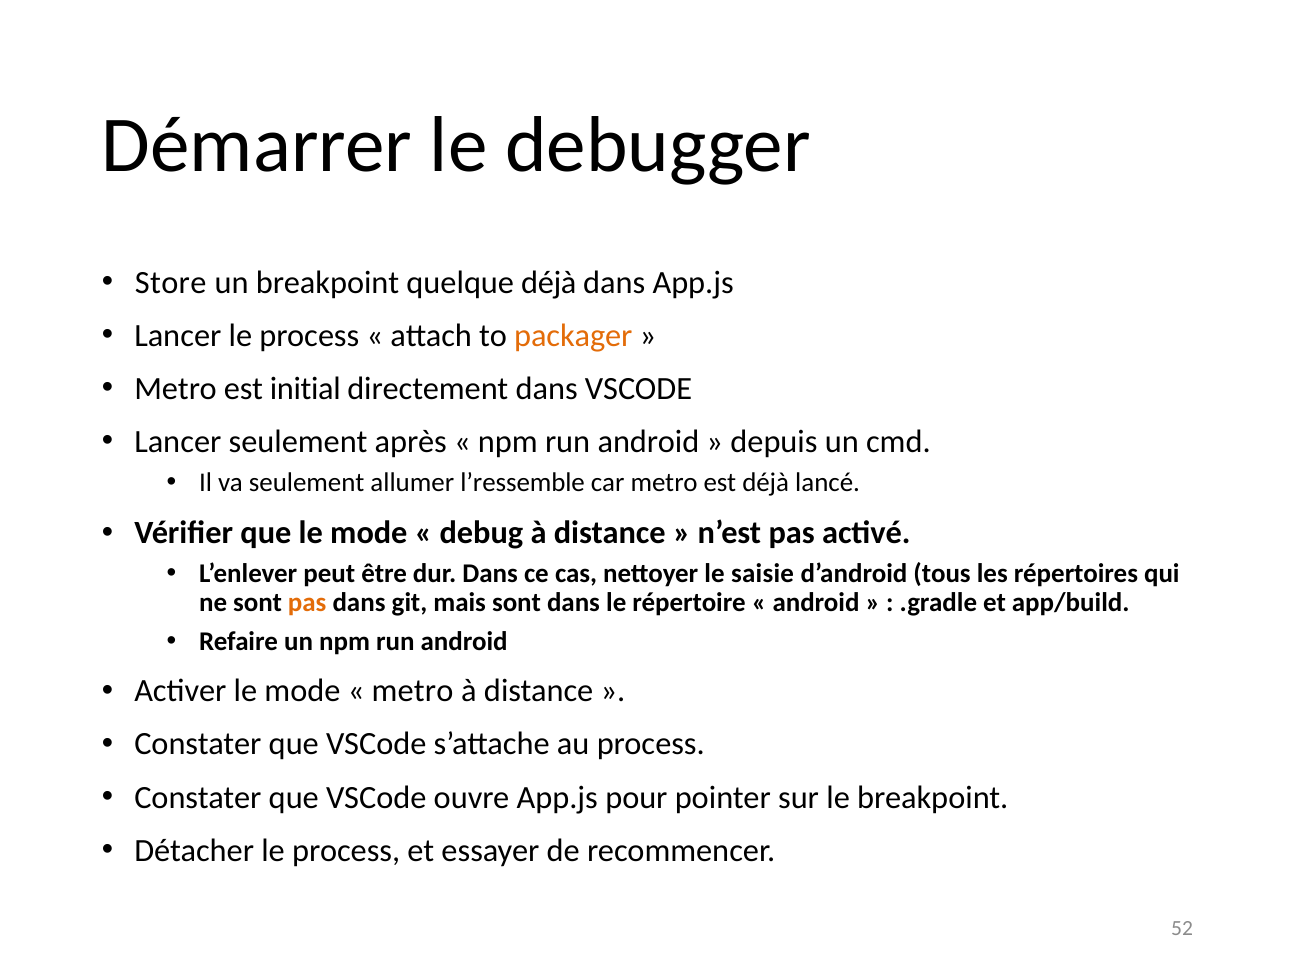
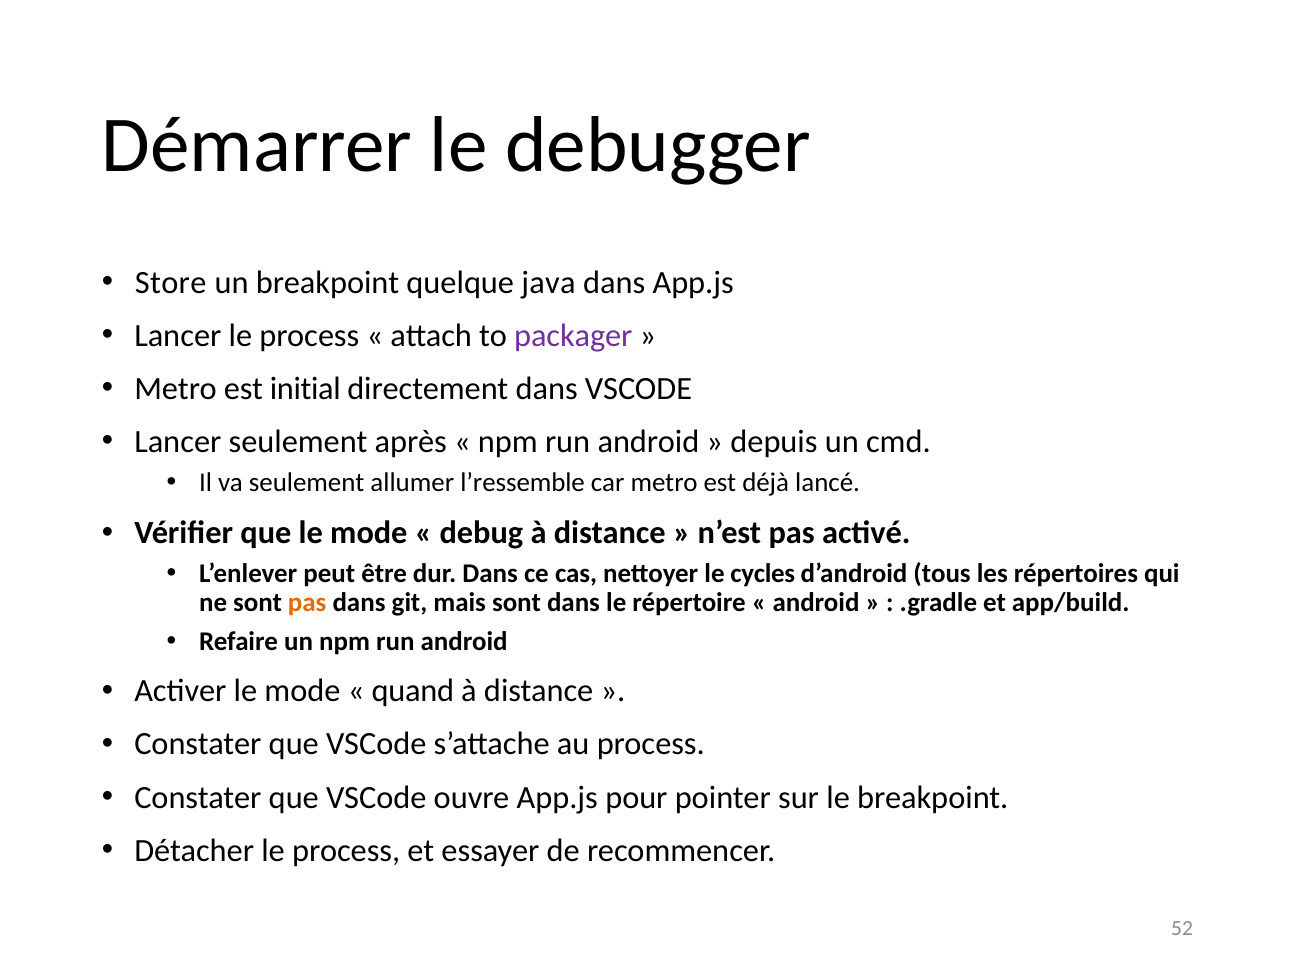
quelque déjà: déjà -> java
packager colour: orange -> purple
saisie: saisie -> cycles
metro at (413, 691): metro -> quand
